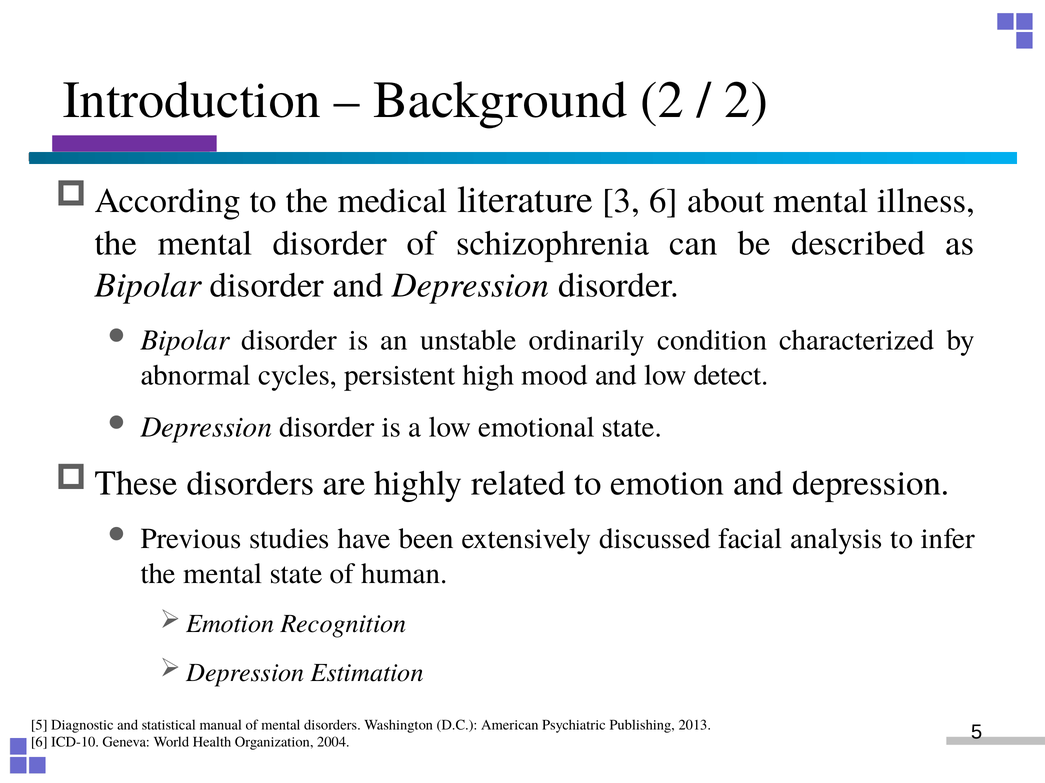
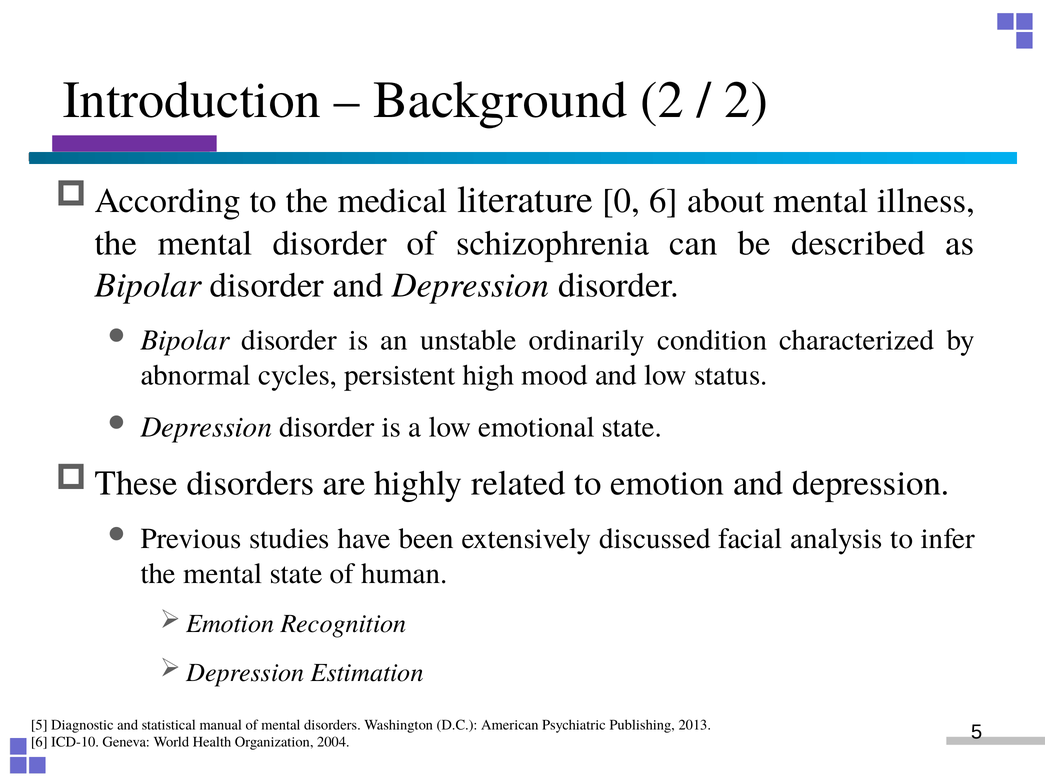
3: 3 -> 0
detect: detect -> status
